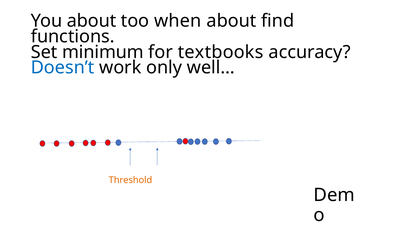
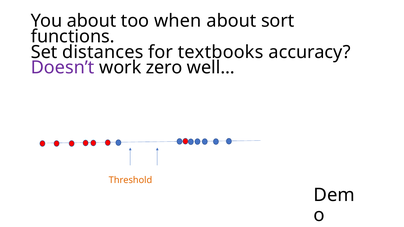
find: find -> sort
minimum: minimum -> distances
Doesn’t colour: blue -> purple
only: only -> zero
